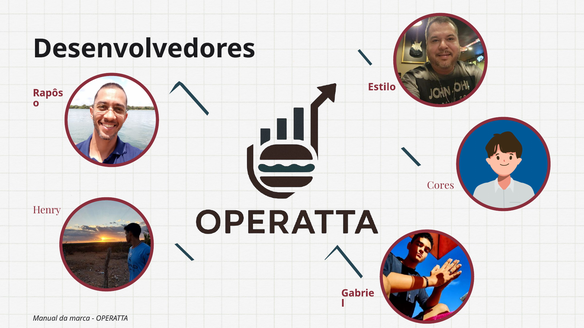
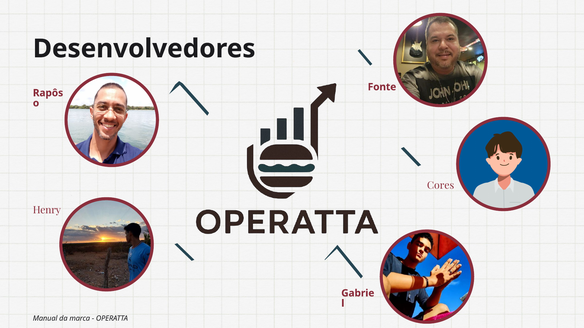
Estilo: Estilo -> Fonte
